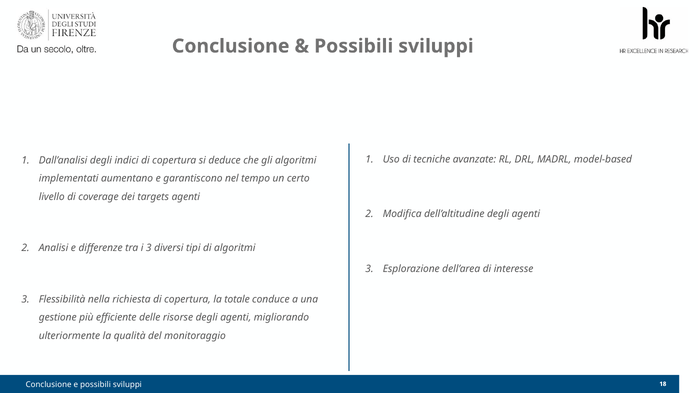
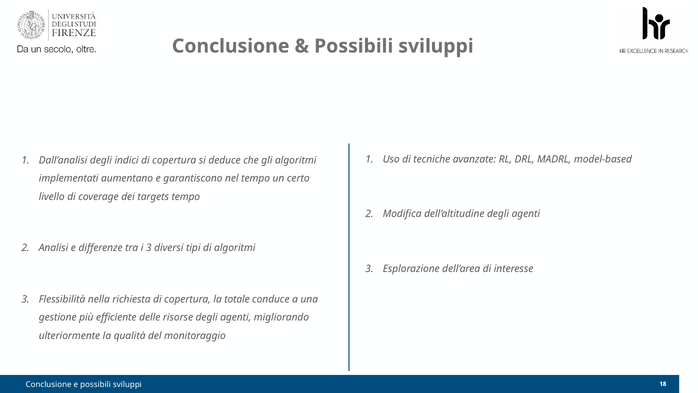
targets agenti: agenti -> tempo
